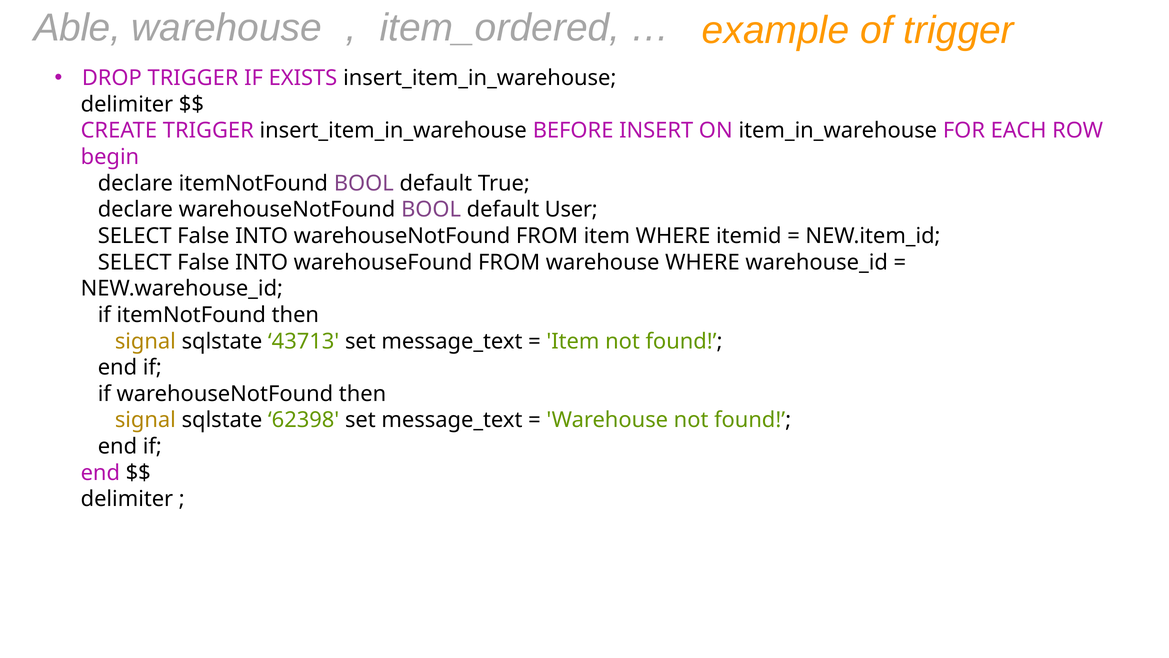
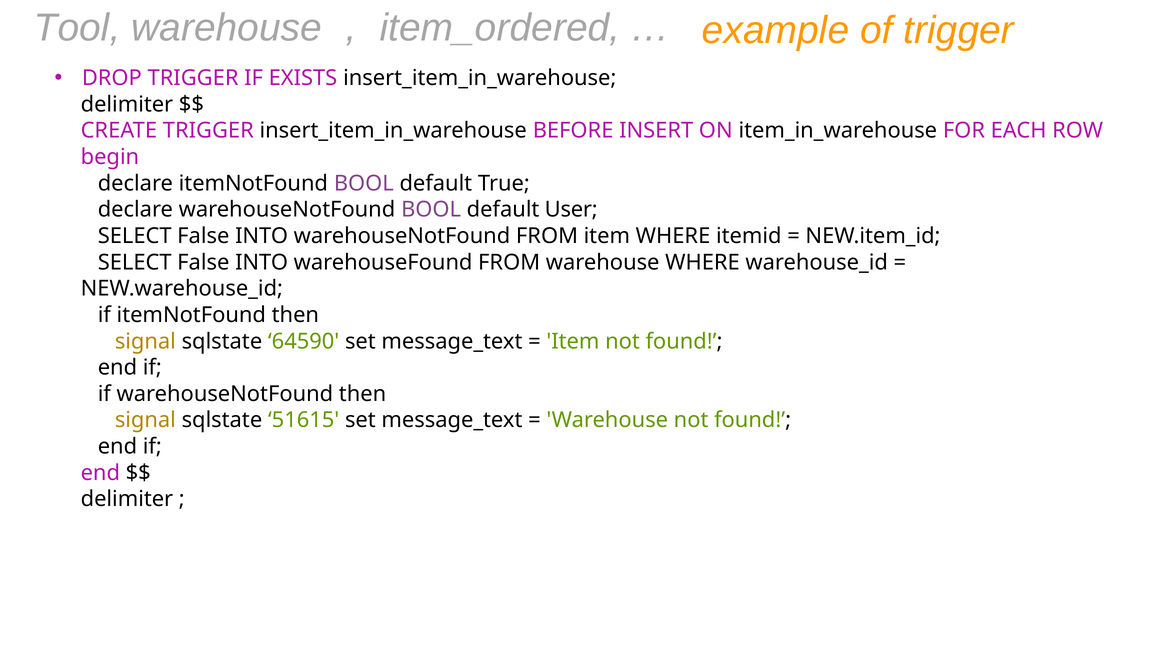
Able: Able -> Tool
43713: 43713 -> 64590
62398: 62398 -> 51615
